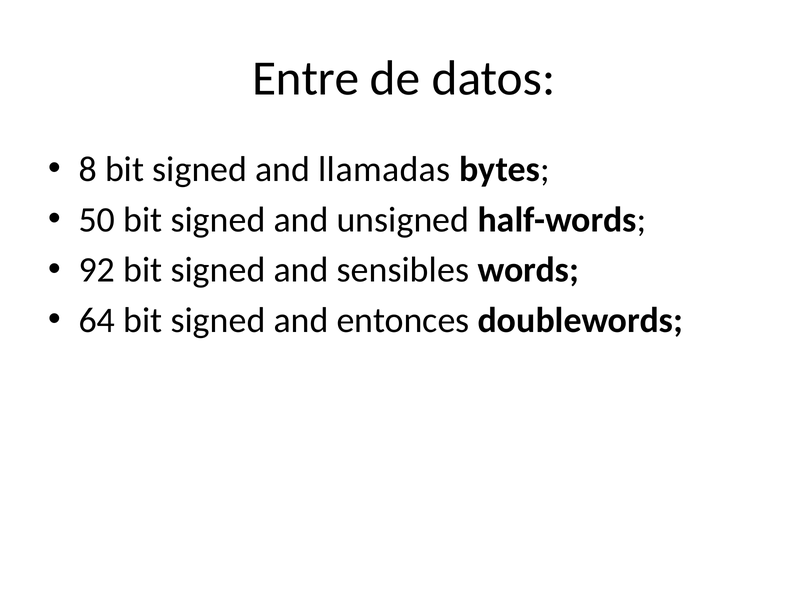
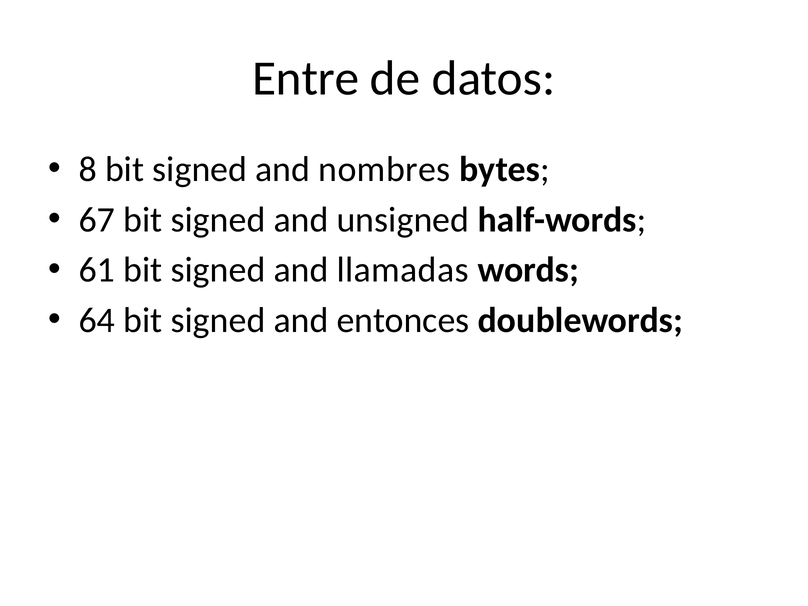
llamadas: llamadas -> nombres
50: 50 -> 67
92: 92 -> 61
sensibles: sensibles -> llamadas
